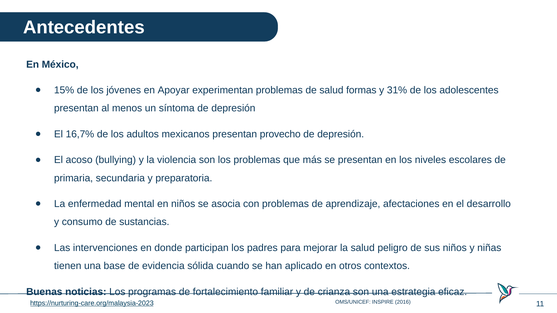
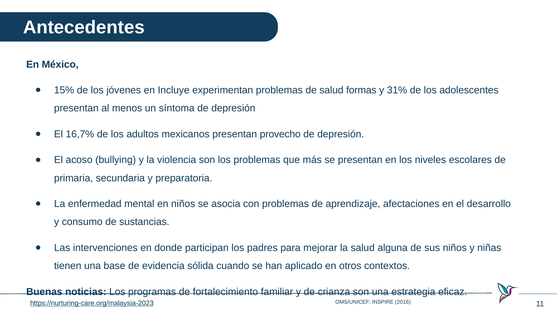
Apoyar: Apoyar -> Incluye
peligro: peligro -> alguna
